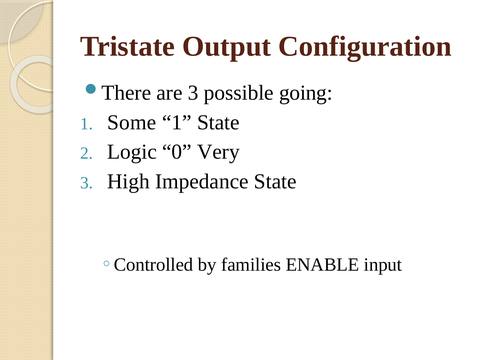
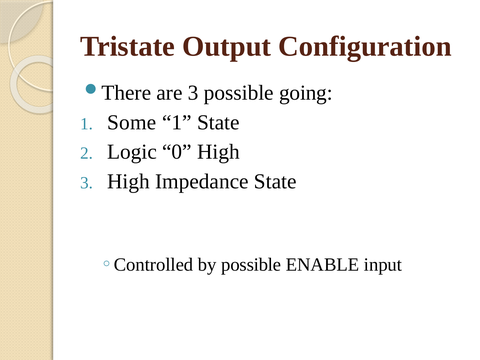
0 Very: Very -> High
by families: families -> possible
